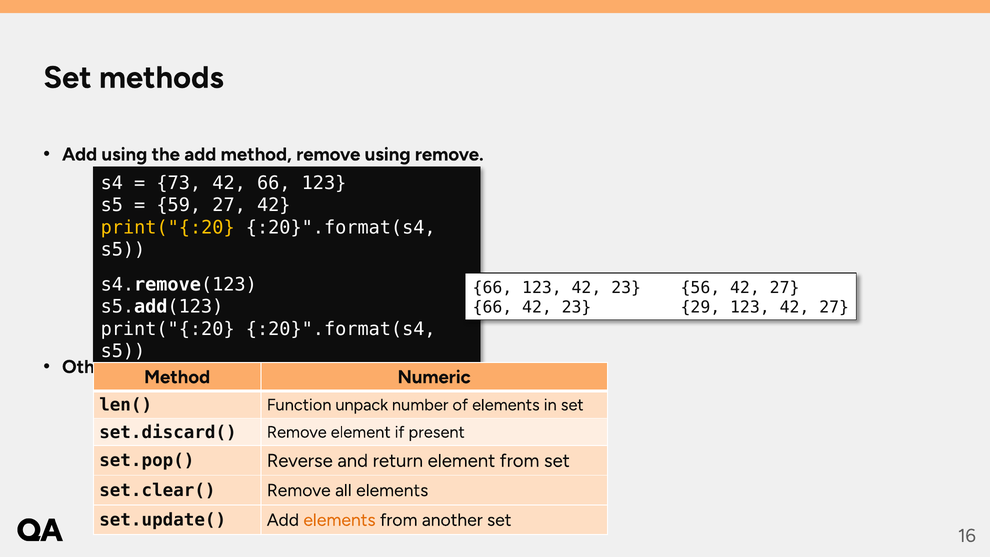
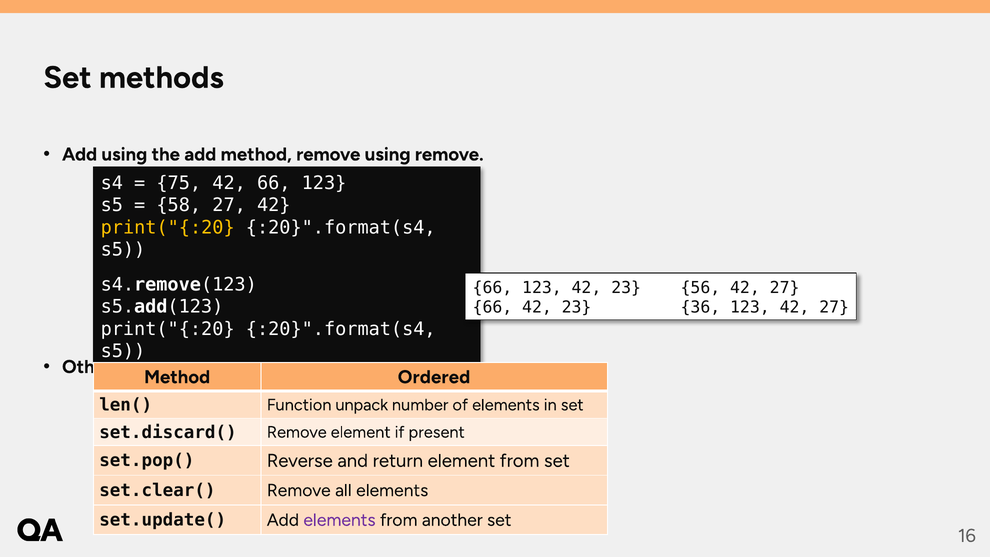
73: 73 -> 75
59: 59 -> 58
29: 29 -> 36
Numeric: Numeric -> Ordered
elements at (339, 520) colour: orange -> purple
